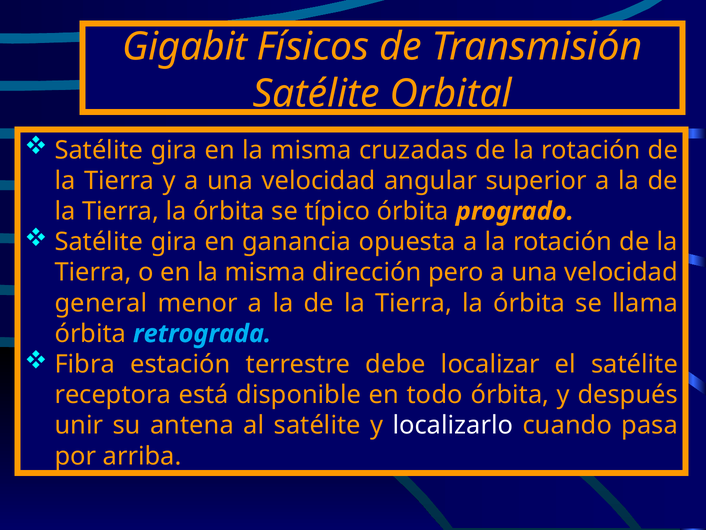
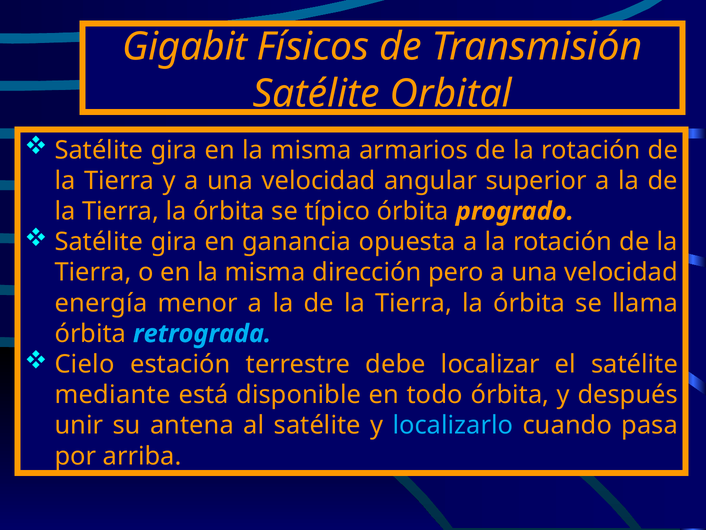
cruzadas: cruzadas -> armarios
general: general -> energía
Fibra: Fibra -> Cielo
receptora: receptora -> mediante
localizarlo colour: white -> light blue
